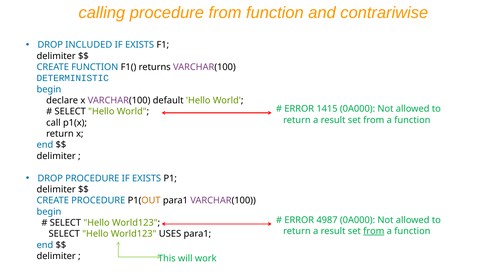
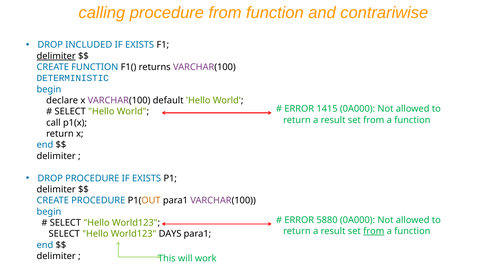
delimiter at (56, 56) underline: none -> present
4987: 4987 -> 5880
USES: USES -> DAYS
